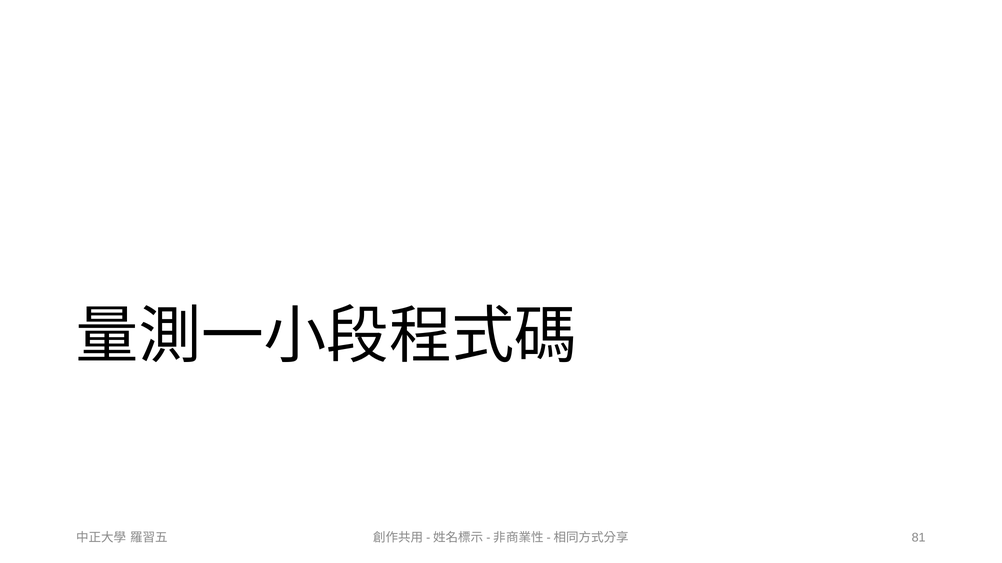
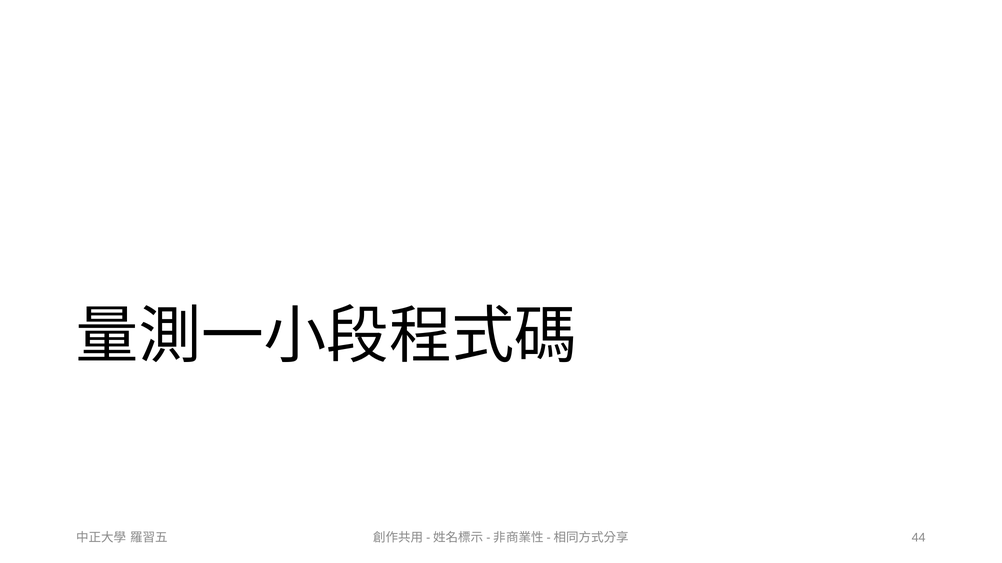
81: 81 -> 44
